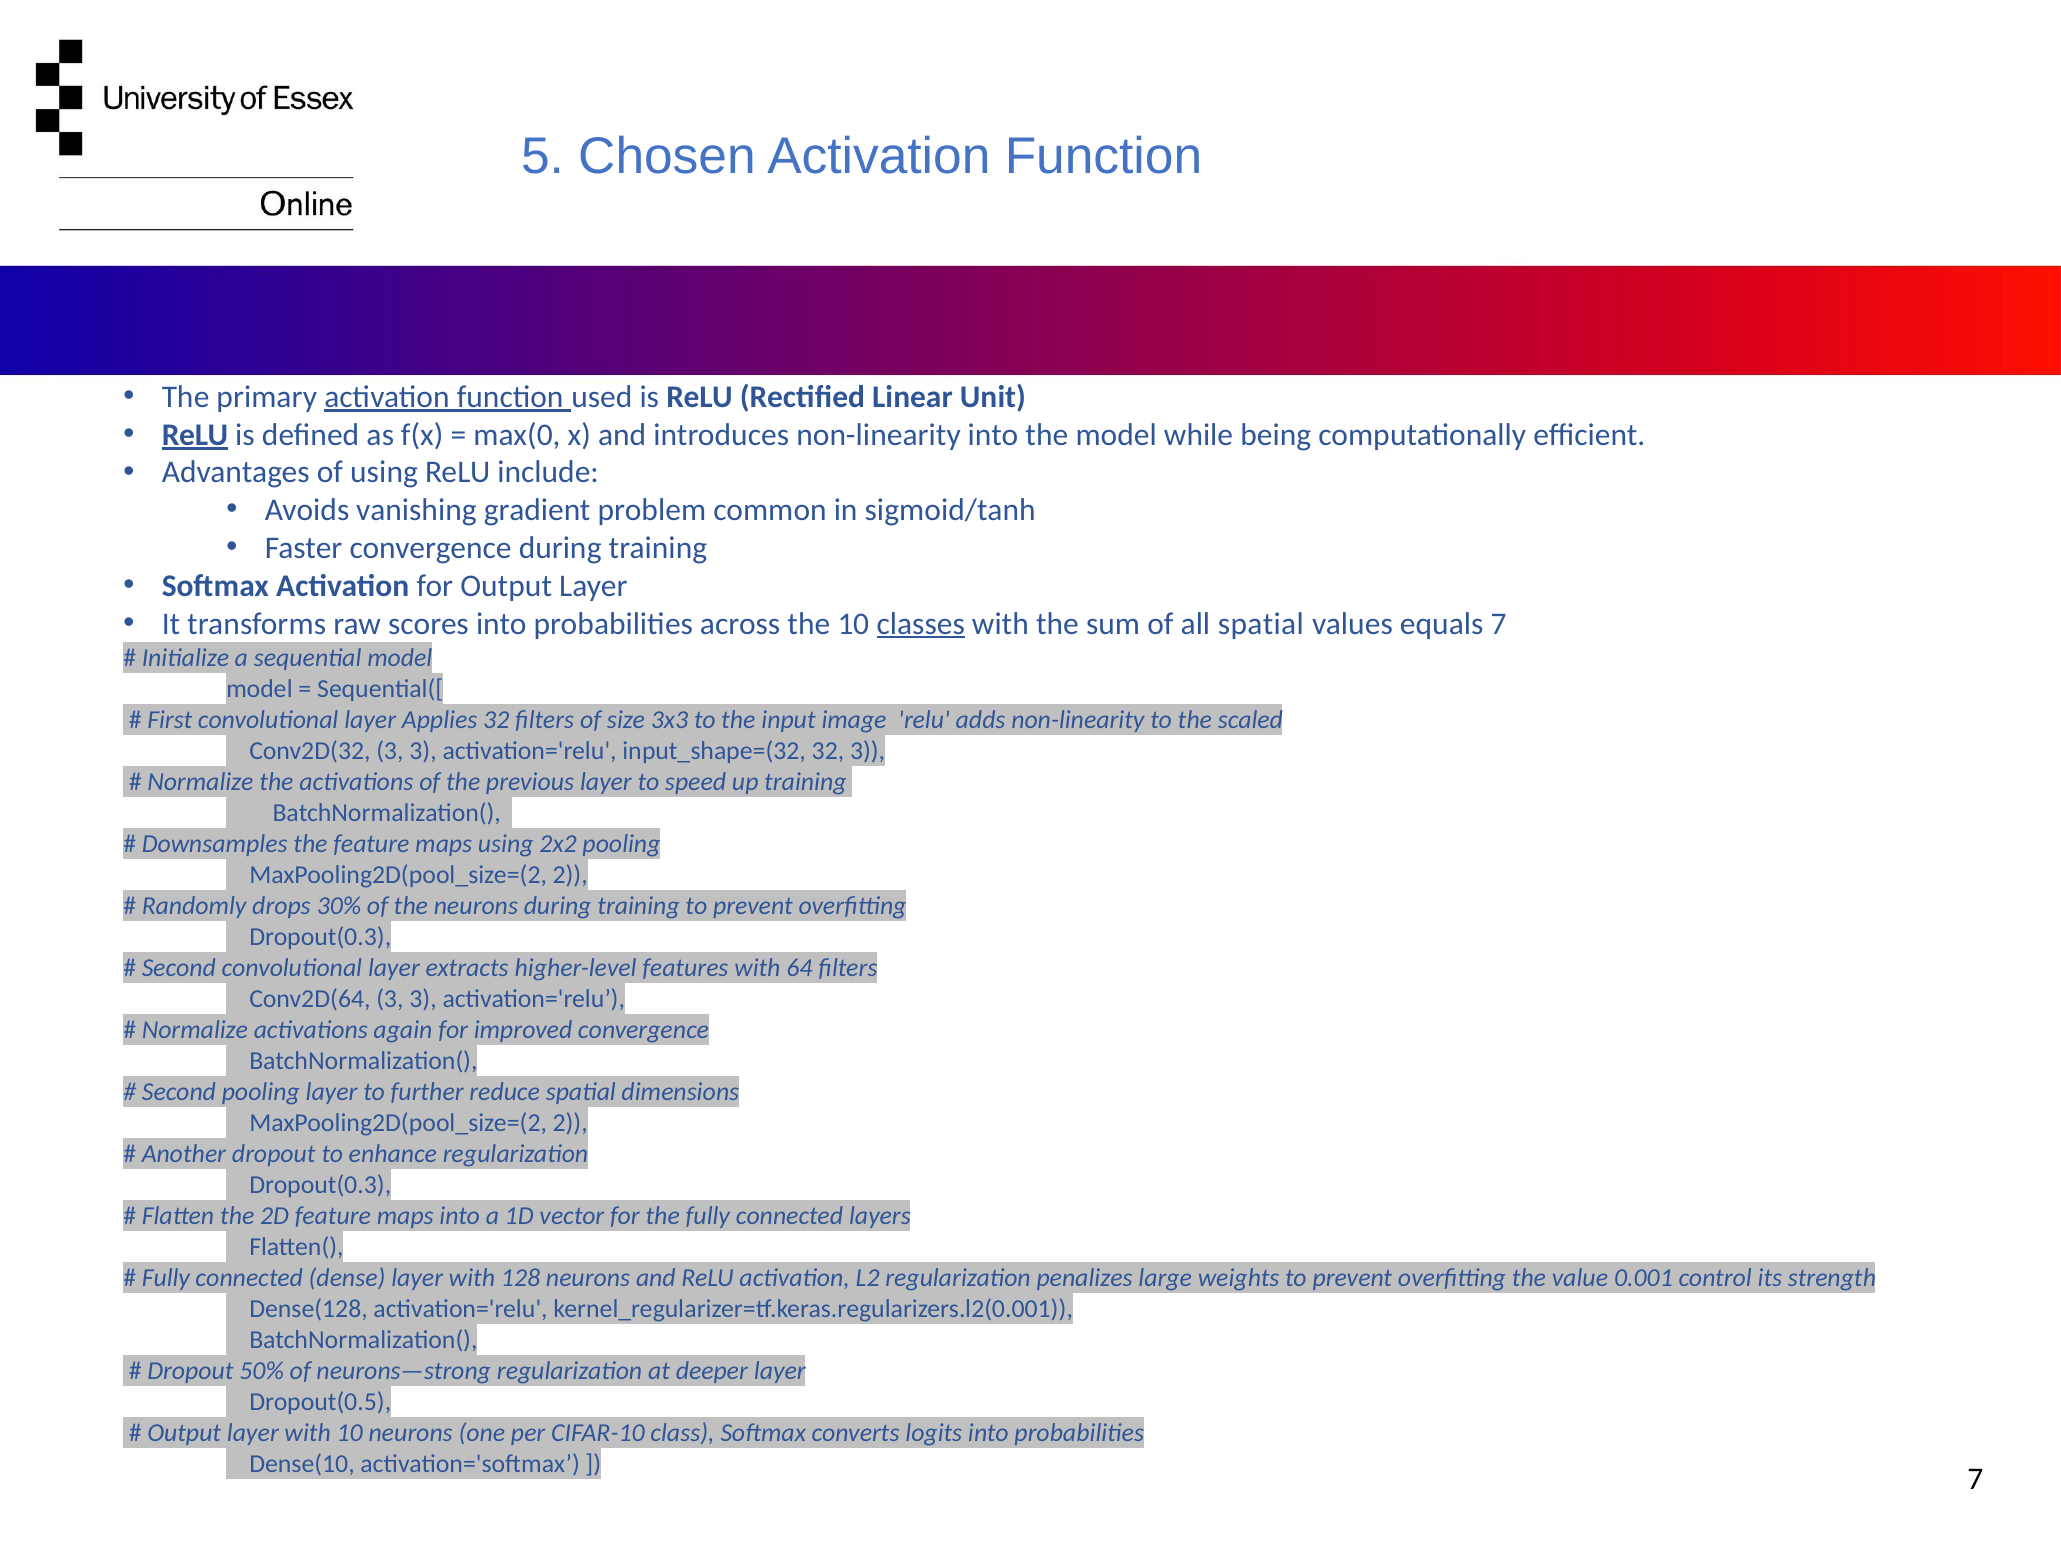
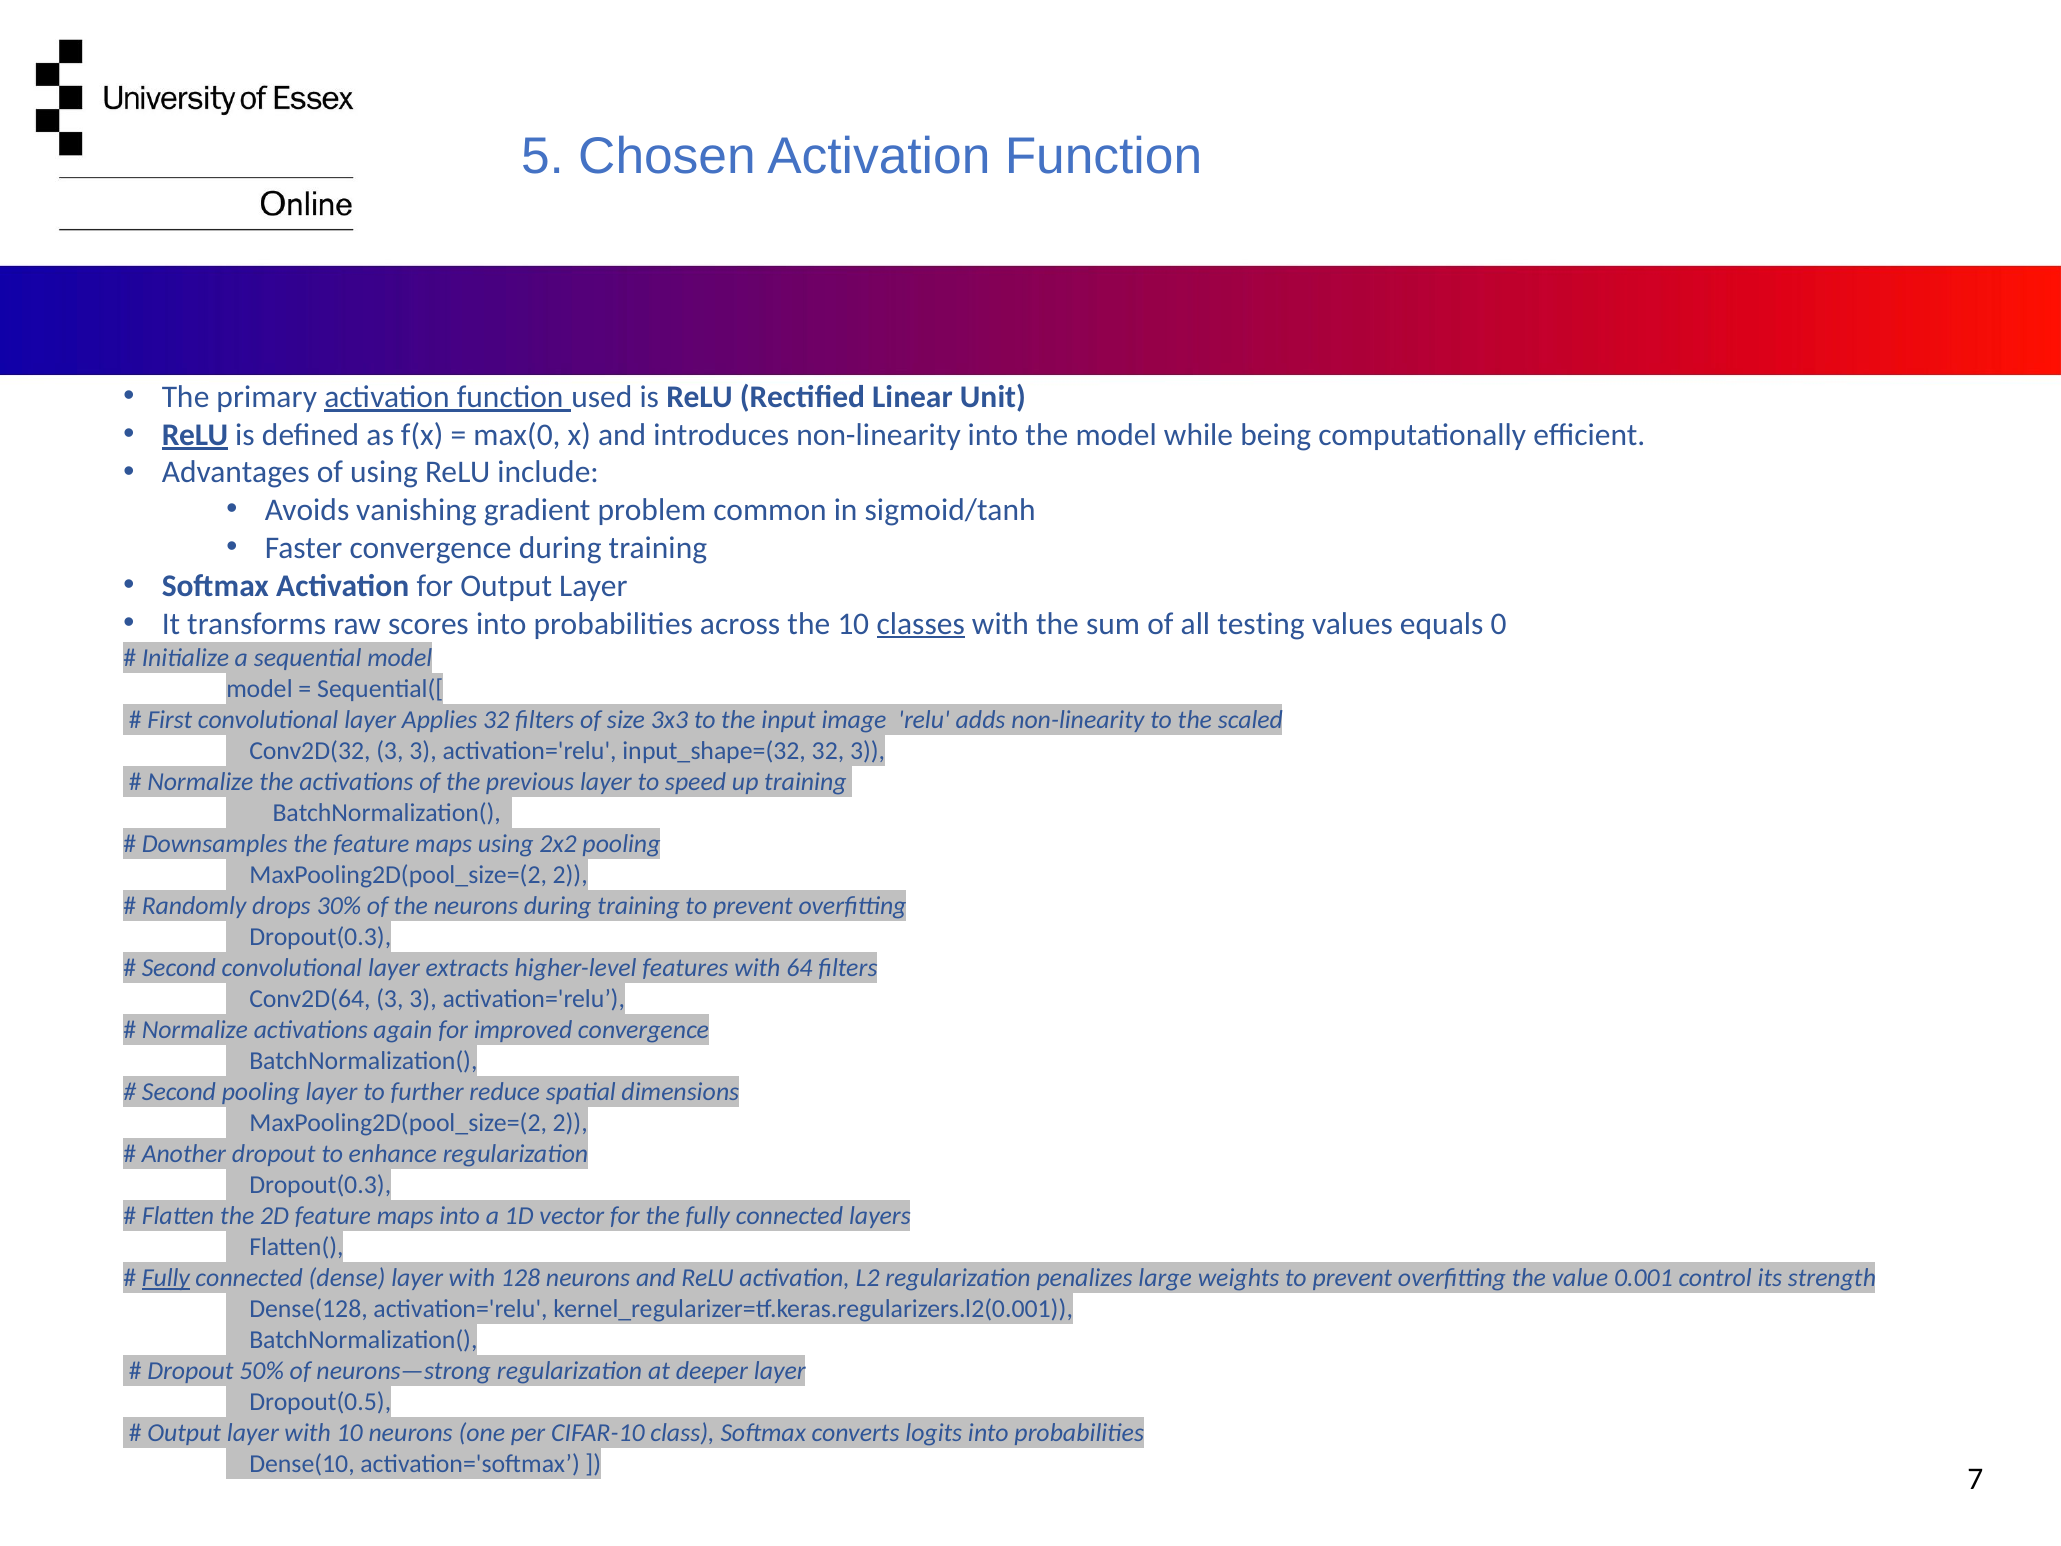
all spatial: spatial -> testing
equals 7: 7 -> 0
Fully at (166, 1278) underline: none -> present
